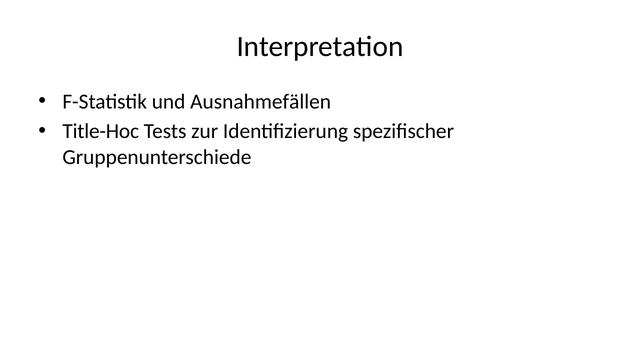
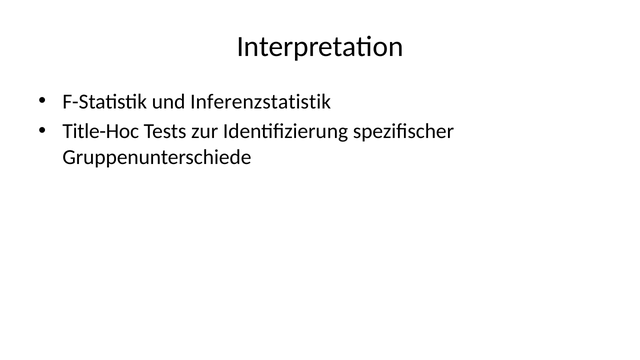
Ausnahmefällen: Ausnahmefällen -> Inferenzstatistik
